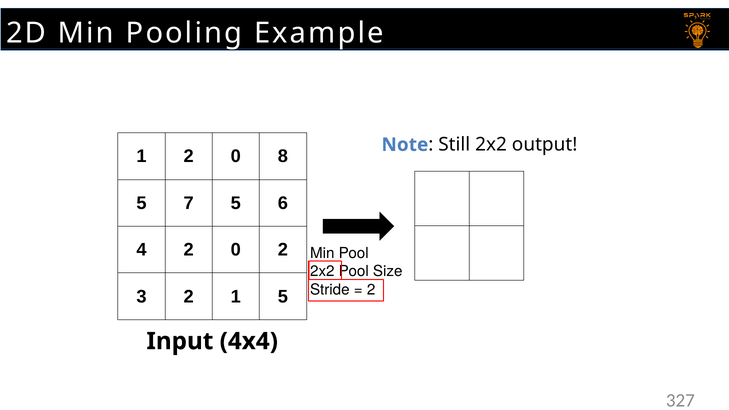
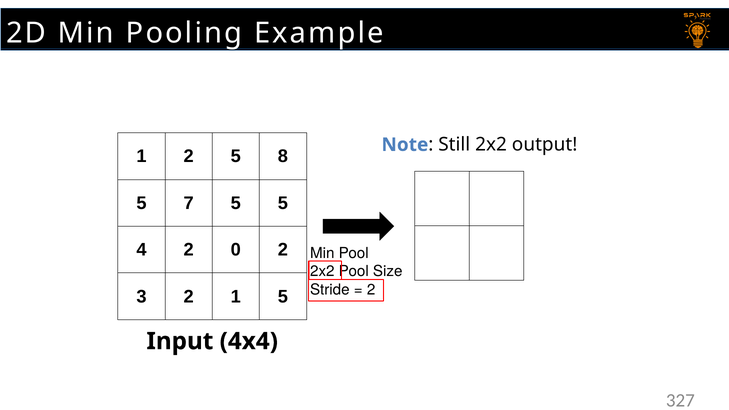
1 2 0: 0 -> 5
5 6: 6 -> 5
